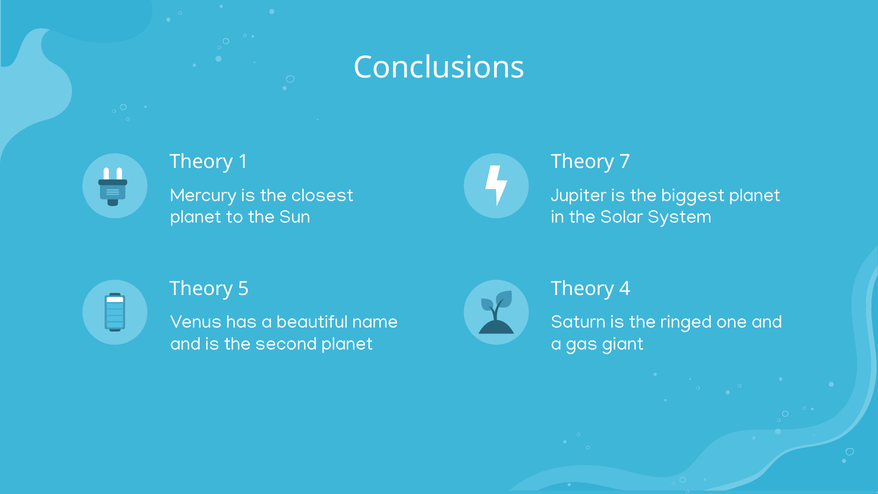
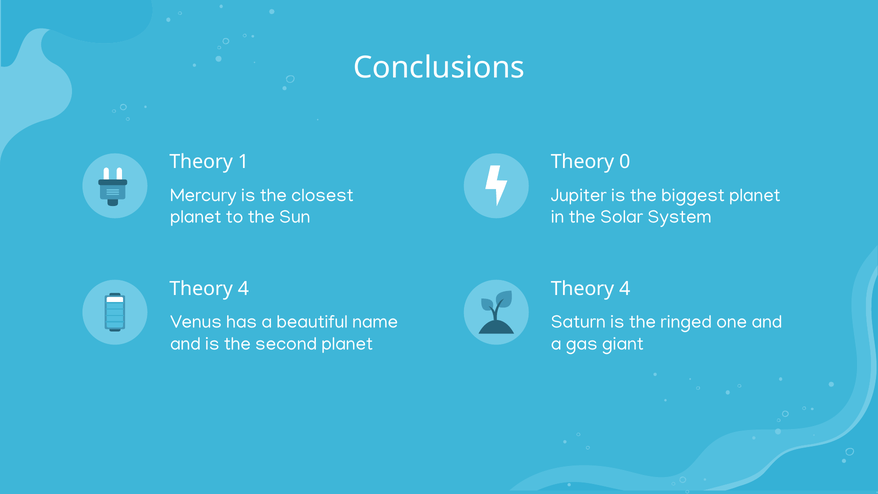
7: 7 -> 0
5 at (243, 289): 5 -> 4
